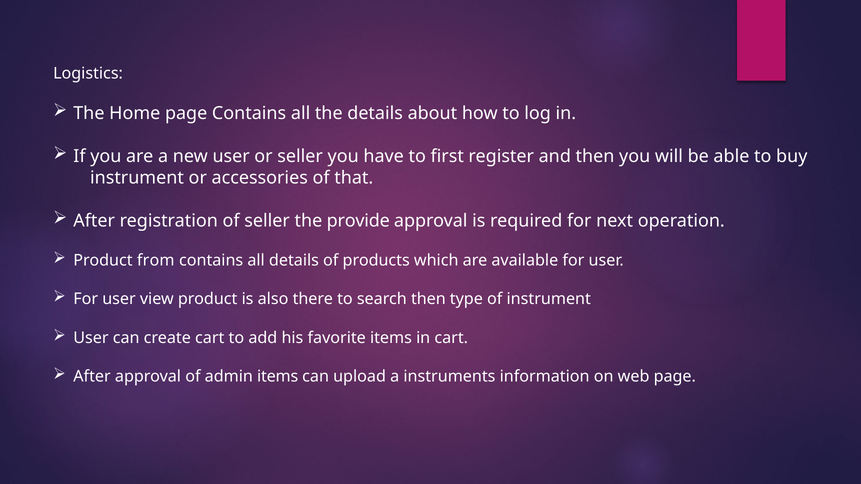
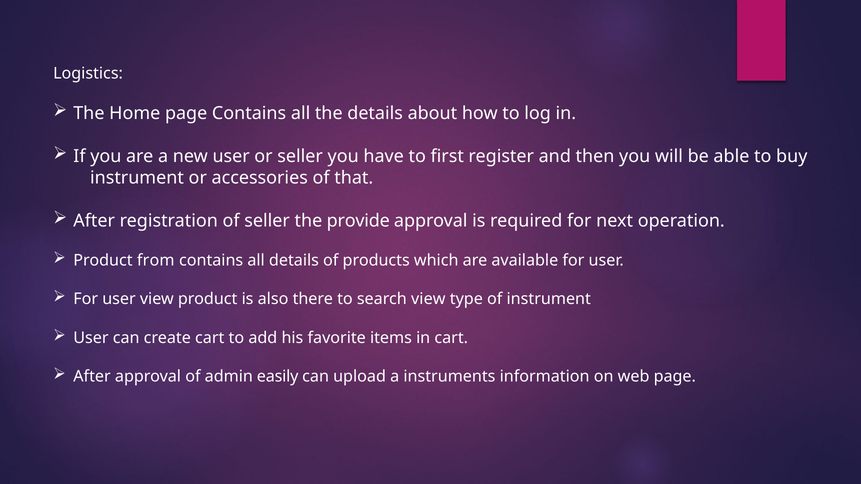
search then: then -> view
admin items: items -> easily
